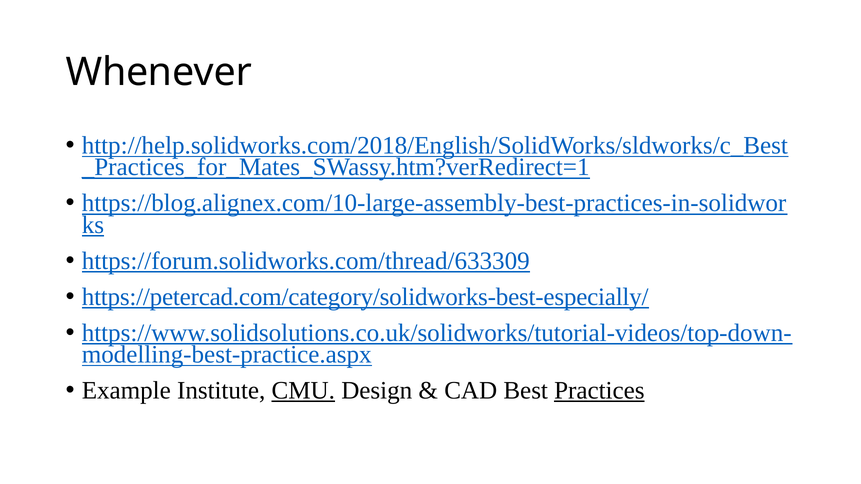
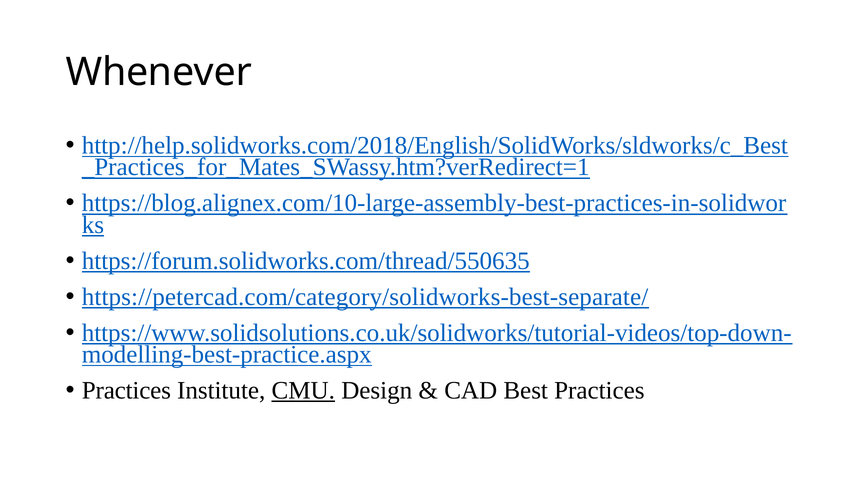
https://forum.solidworks.com/thread/633309: https://forum.solidworks.com/thread/633309 -> https://forum.solidworks.com/thread/550635
https://petercad.com/category/solidworks-best-especially/: https://petercad.com/category/solidworks-best-especially/ -> https://petercad.com/category/solidworks-best-separate/
Example at (126, 391): Example -> Practices
Practices at (599, 391) underline: present -> none
